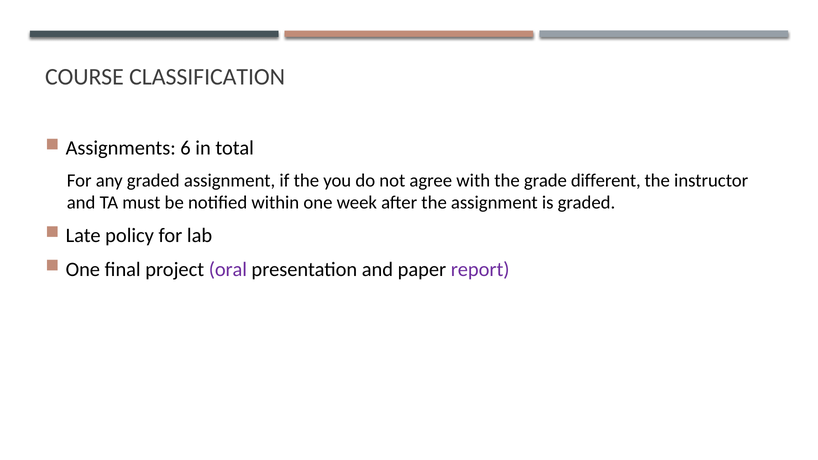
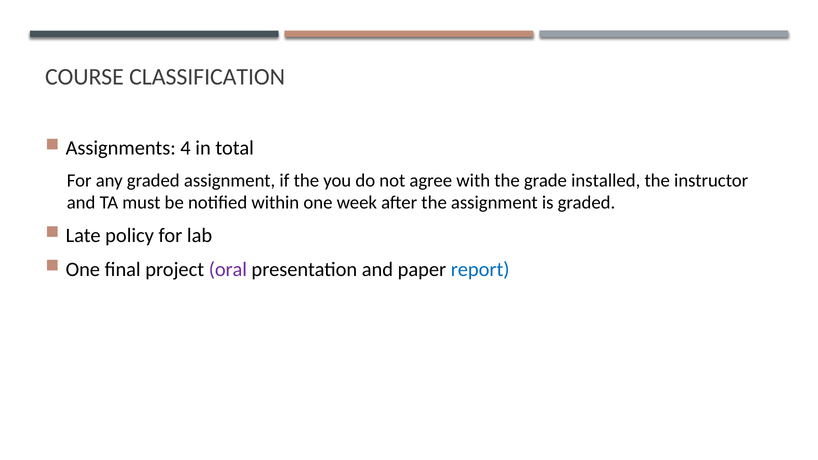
6: 6 -> 4
different: different -> installed
report colour: purple -> blue
